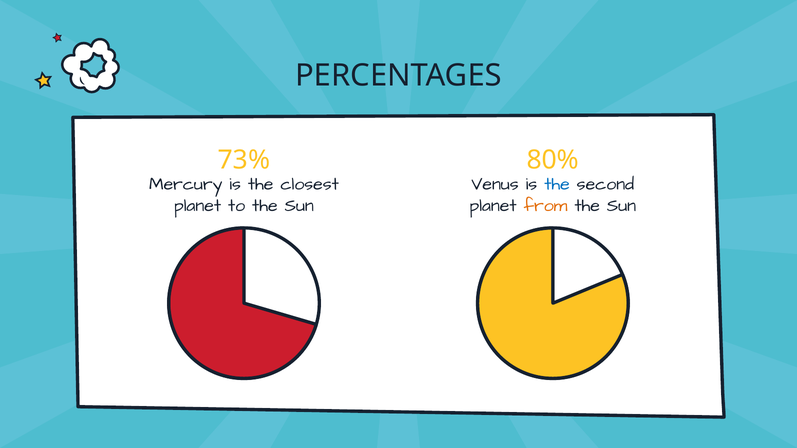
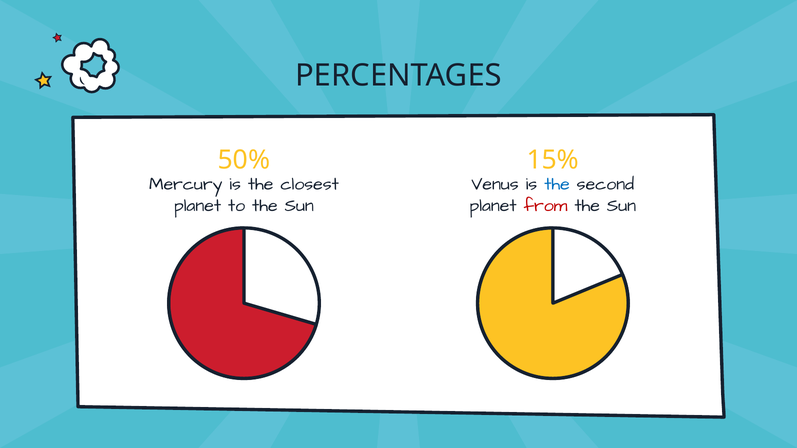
73%: 73% -> 50%
80%: 80% -> 15%
from colour: orange -> red
